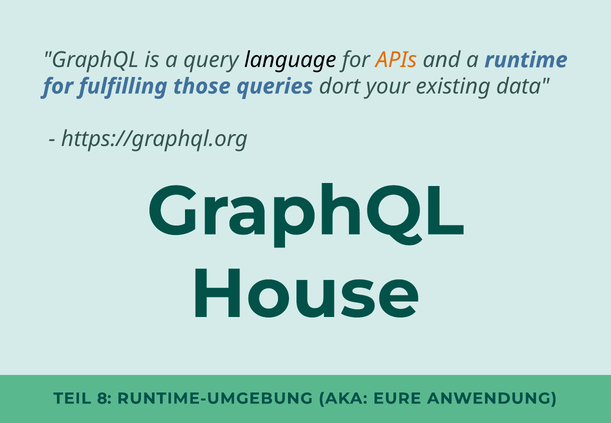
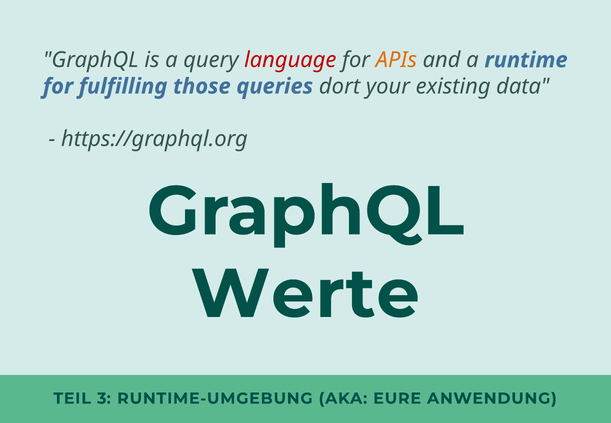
language colour: black -> red
House: House -> Werte
8: 8 -> 3
